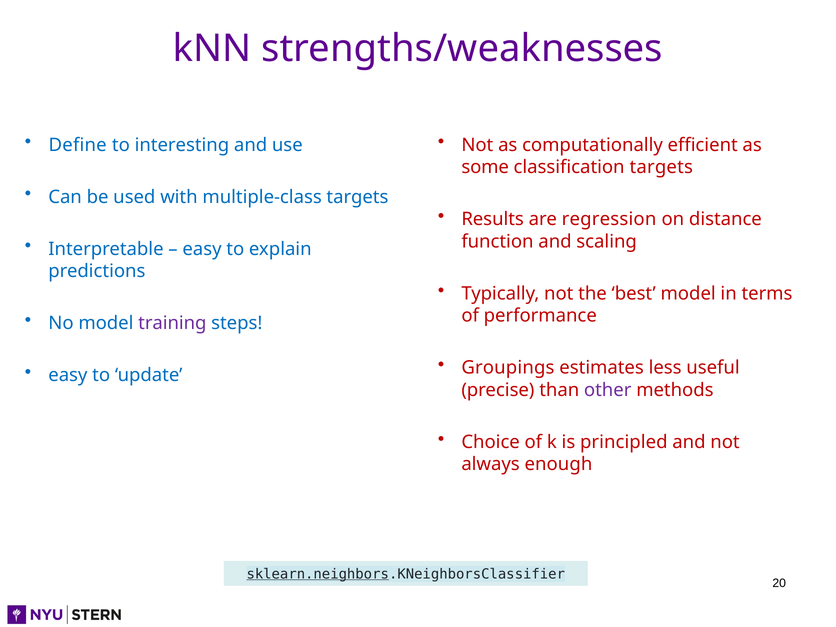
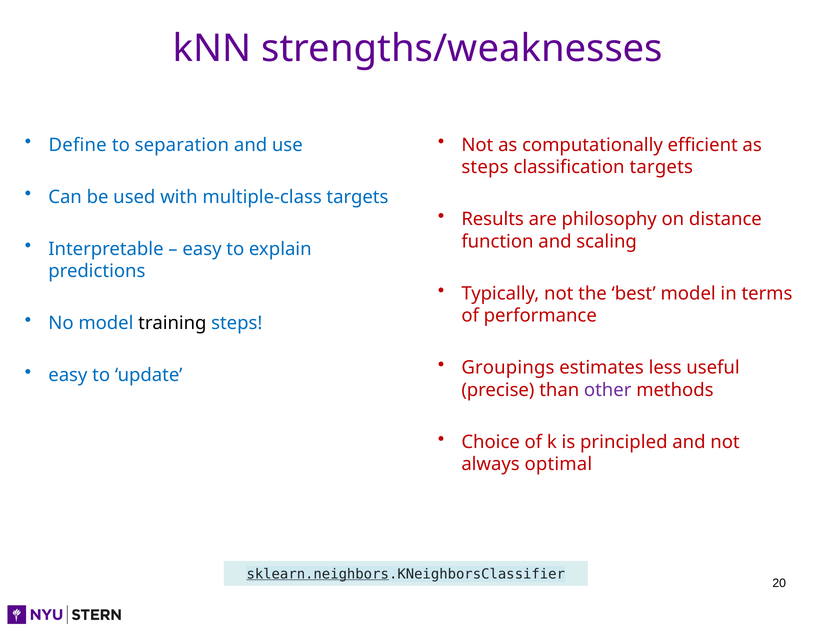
interesting: interesting -> separation
some at (485, 167): some -> steps
regression: regression -> philosophy
training colour: purple -> black
enough: enough -> optimal
